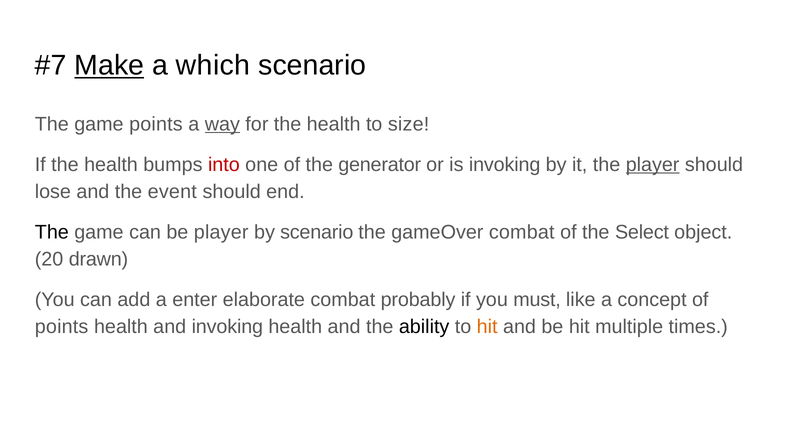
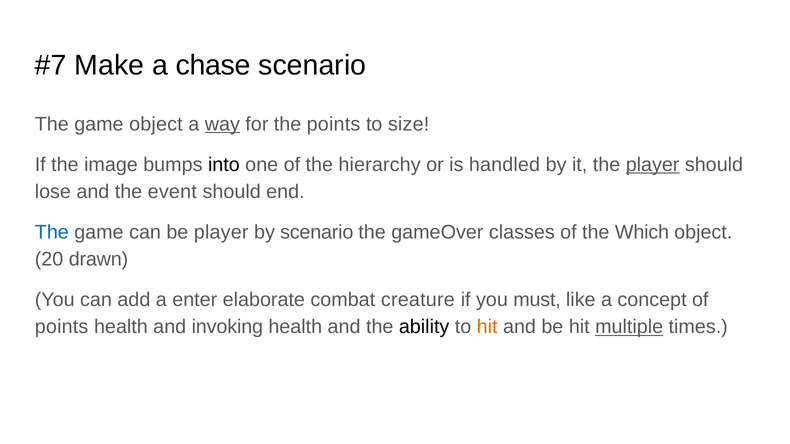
Make underline: present -> none
which: which -> chase
game points: points -> object
for the health: health -> points
If the health: health -> image
into colour: red -> black
generator: generator -> hierarchy
is invoking: invoking -> handled
The at (52, 232) colour: black -> blue
gameOver combat: combat -> classes
Select: Select -> Which
probably: probably -> creature
multiple underline: none -> present
